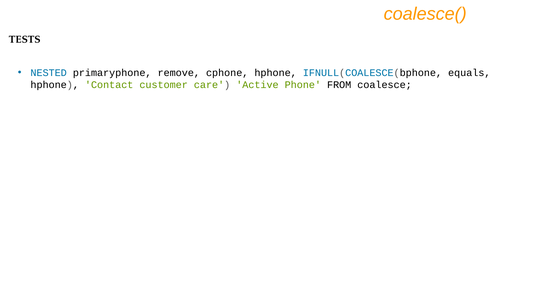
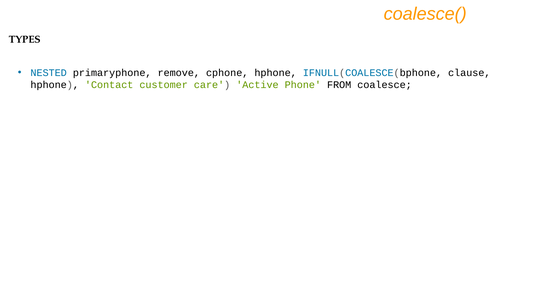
TESTS: TESTS -> TYPES
equals: equals -> clause
